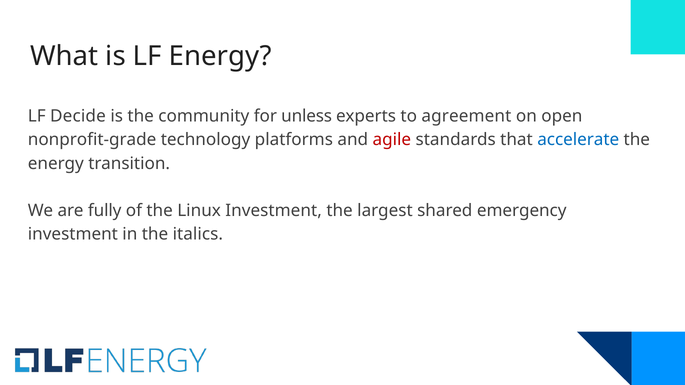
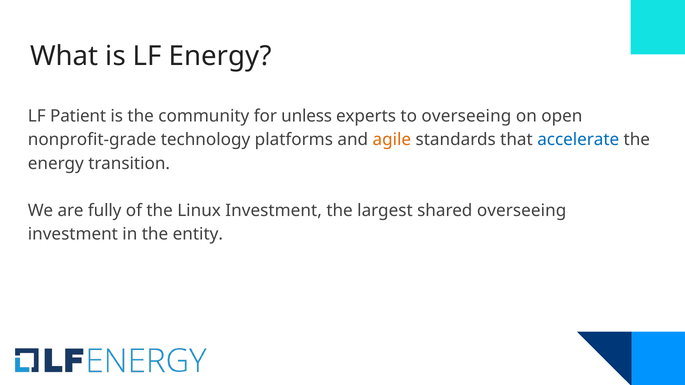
Decide: Decide -> Patient
to agreement: agreement -> overseeing
agile colour: red -> orange
shared emergency: emergency -> overseeing
italics: italics -> entity
